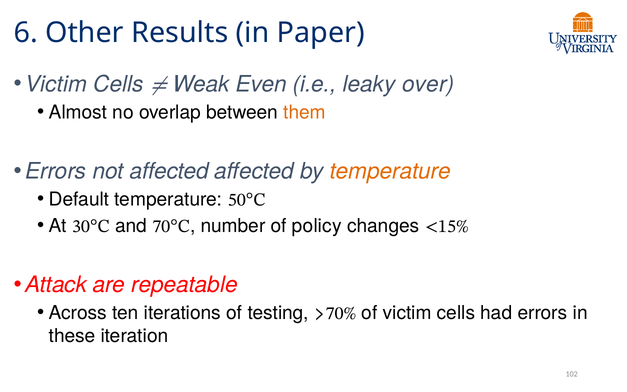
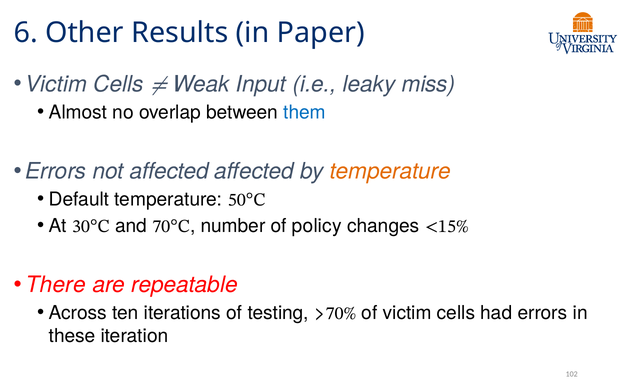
Even: Even -> Input
over: over -> miss
them colour: orange -> blue
Attack: Attack -> There
